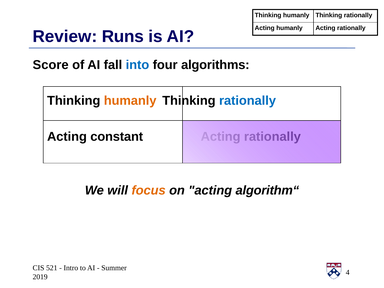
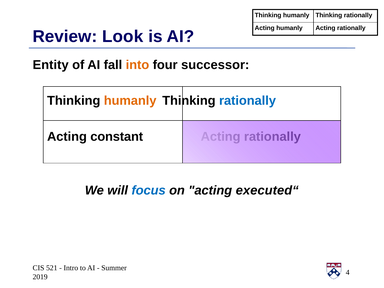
Runs: Runs -> Look
Score: Score -> Entity
into colour: blue -> orange
algorithms: algorithms -> successor
focus colour: orange -> blue
algorithm“: algorithm“ -> executed“
